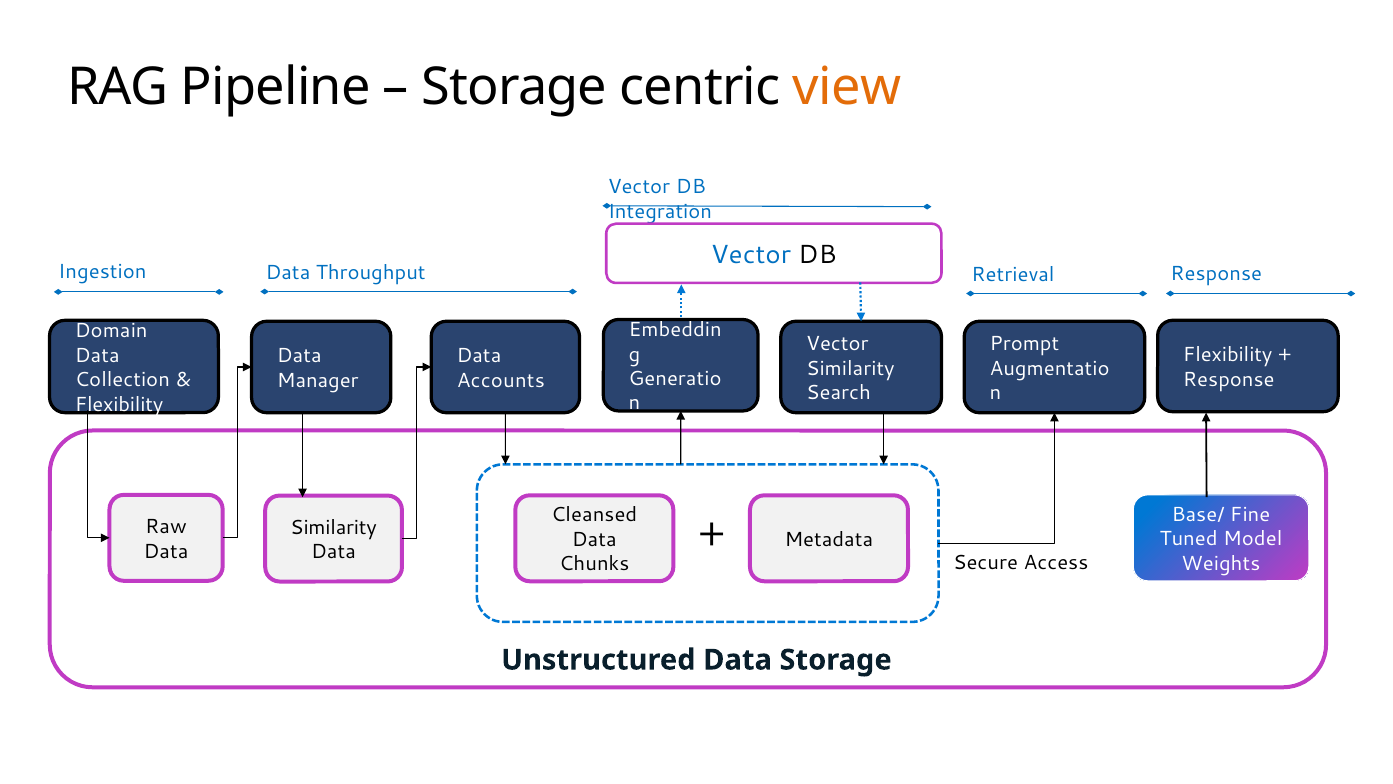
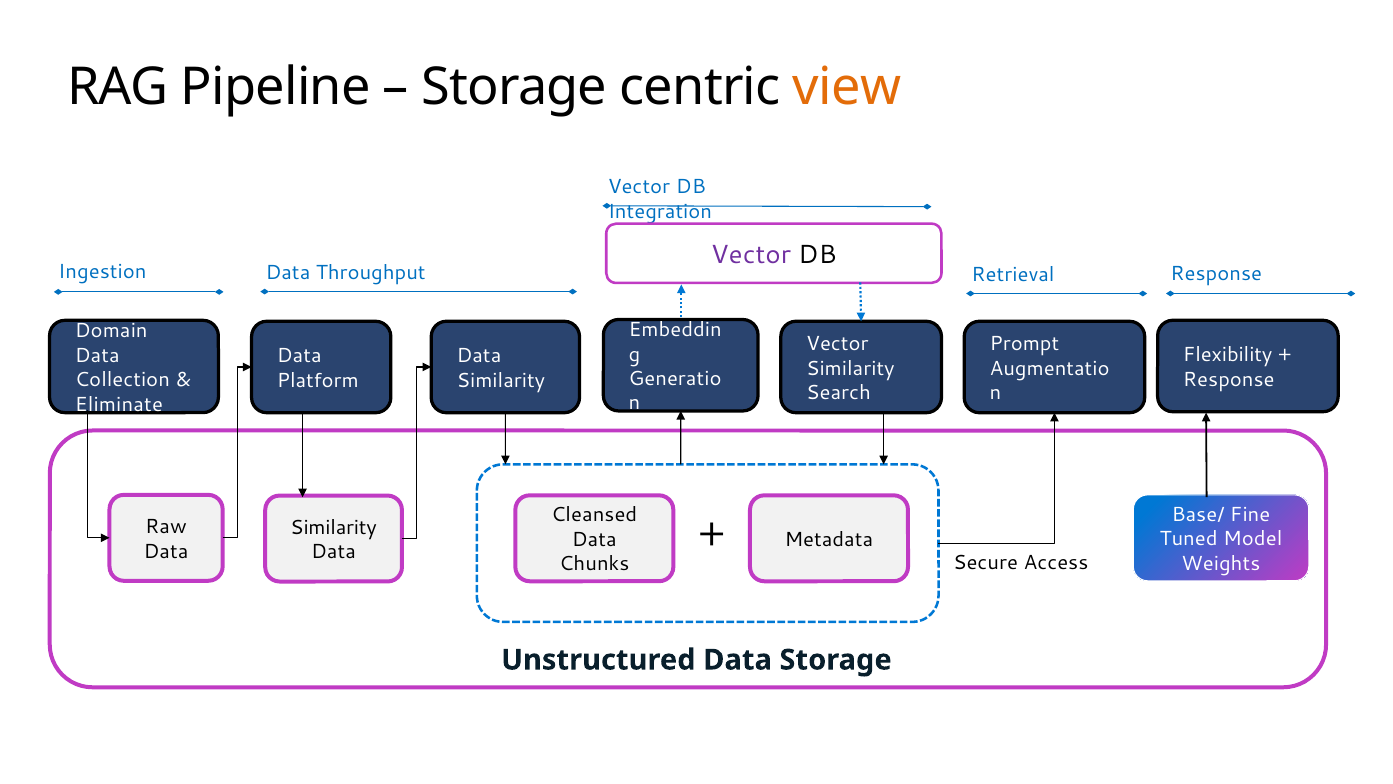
Vector at (751, 255) colour: blue -> purple
Manager: Manager -> Platform
Accounts at (501, 380): Accounts -> Similarity
Flexibility at (119, 404): Flexibility -> Eliminate
